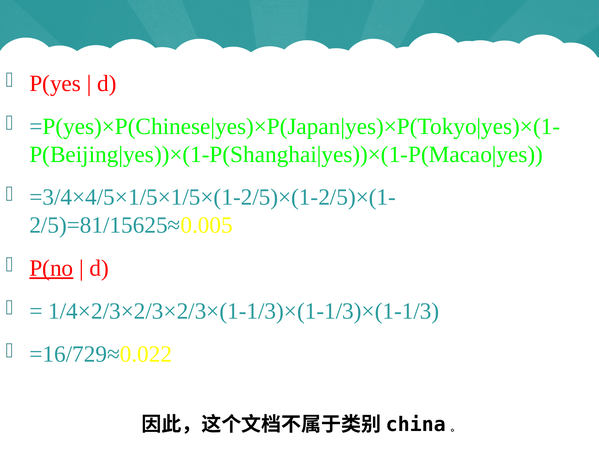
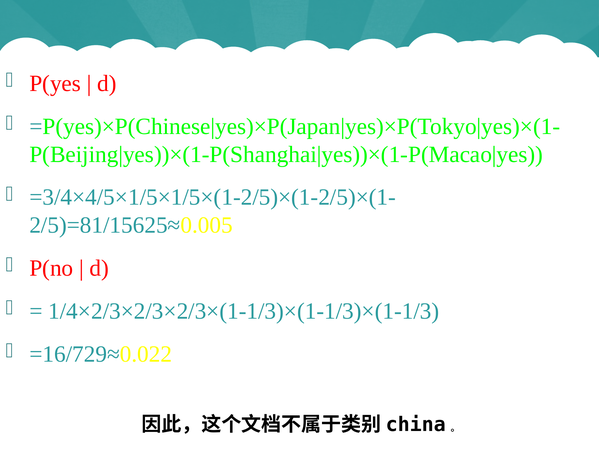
P(no underline: present -> none
